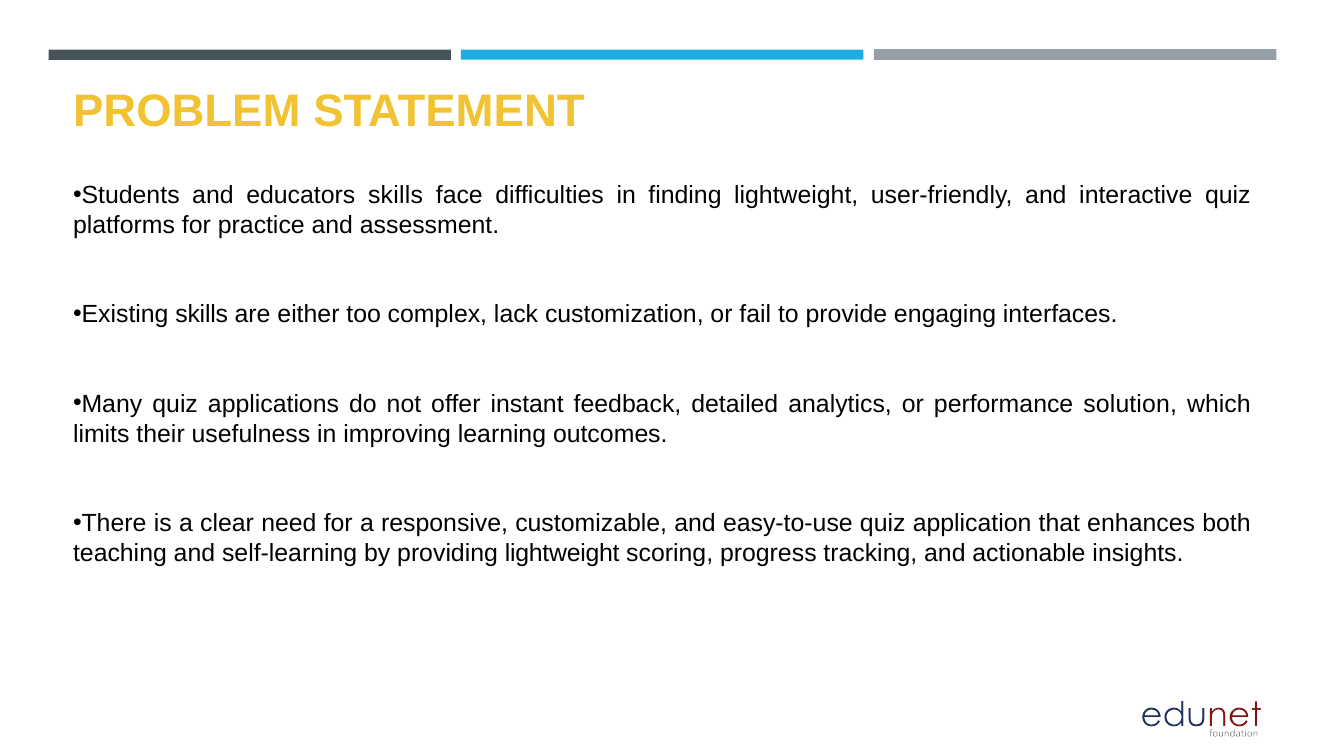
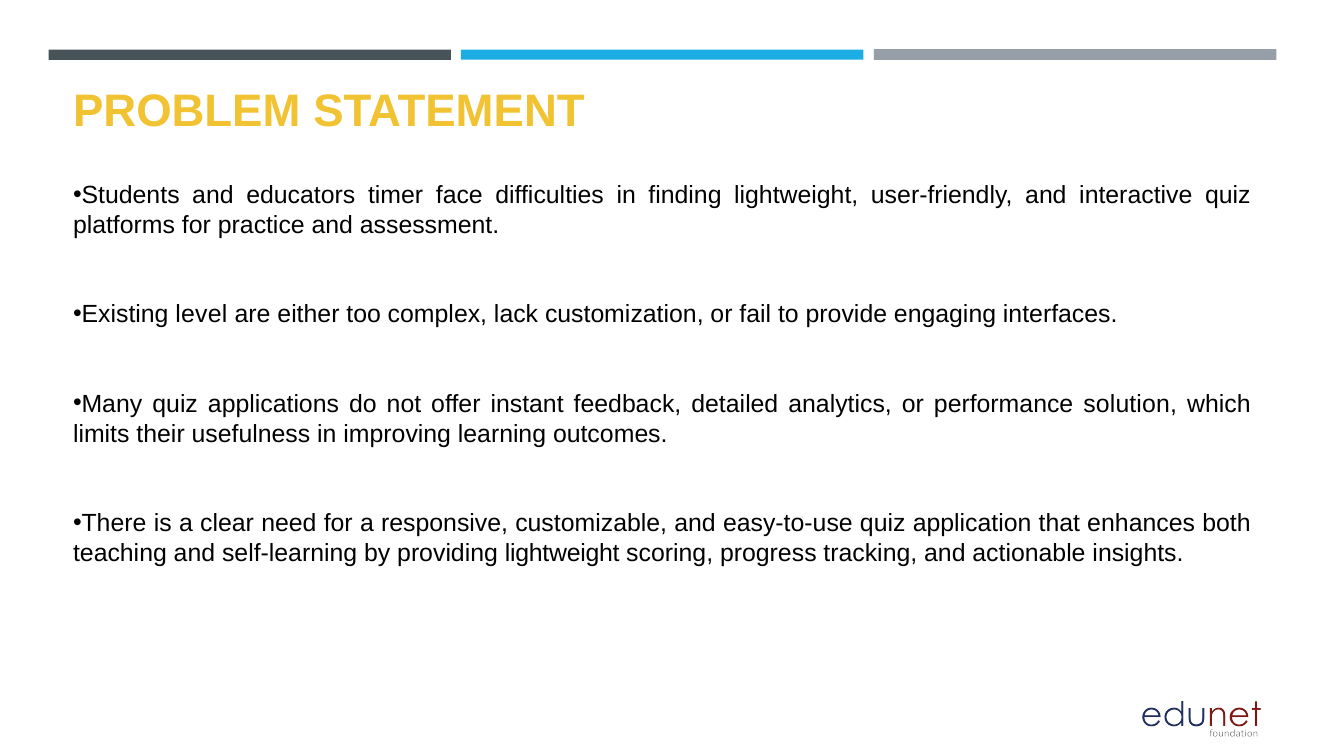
educators skills: skills -> timer
Existing skills: skills -> level
